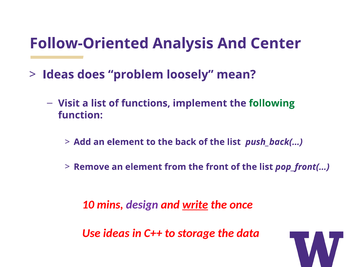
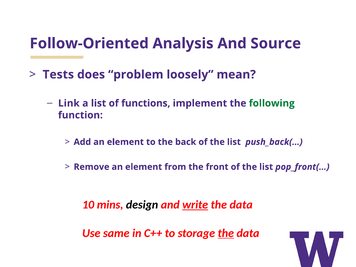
Center: Center -> Source
Ideas at (58, 75): Ideas -> Tests
Visit: Visit -> Link
design colour: purple -> black
once at (241, 205): once -> data
Use ideas: ideas -> same
the at (226, 233) underline: none -> present
